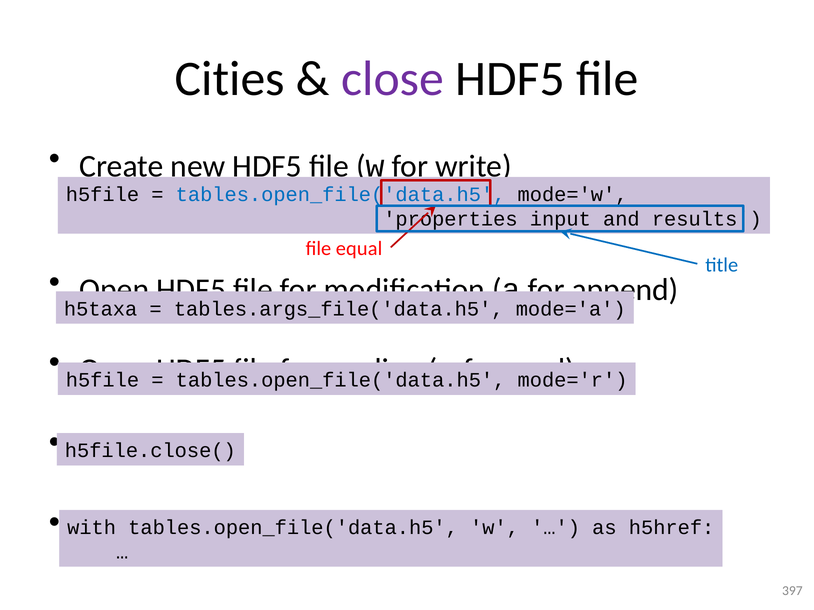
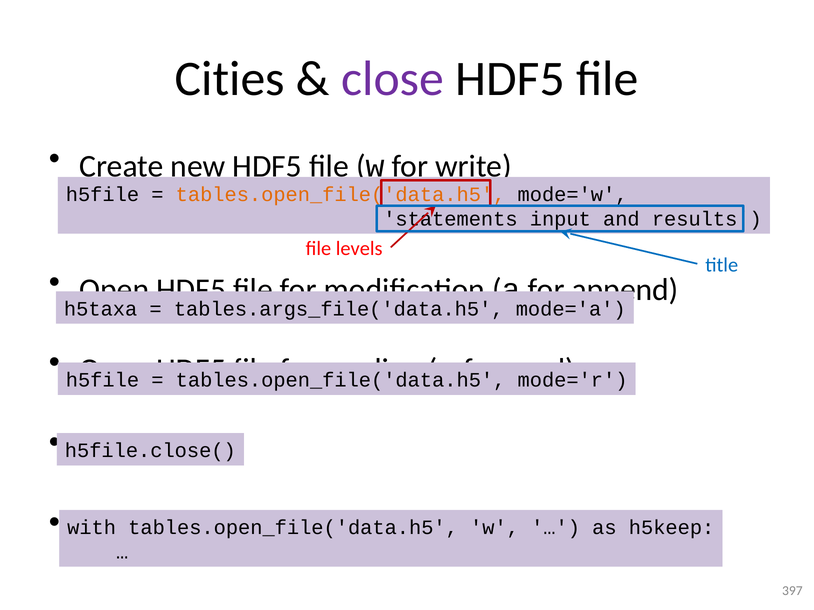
tables.open_file('data.h5 at (341, 195) colour: blue -> orange
properties: properties -> statements
equal: equal -> levels
h5href: h5href -> h5keep
